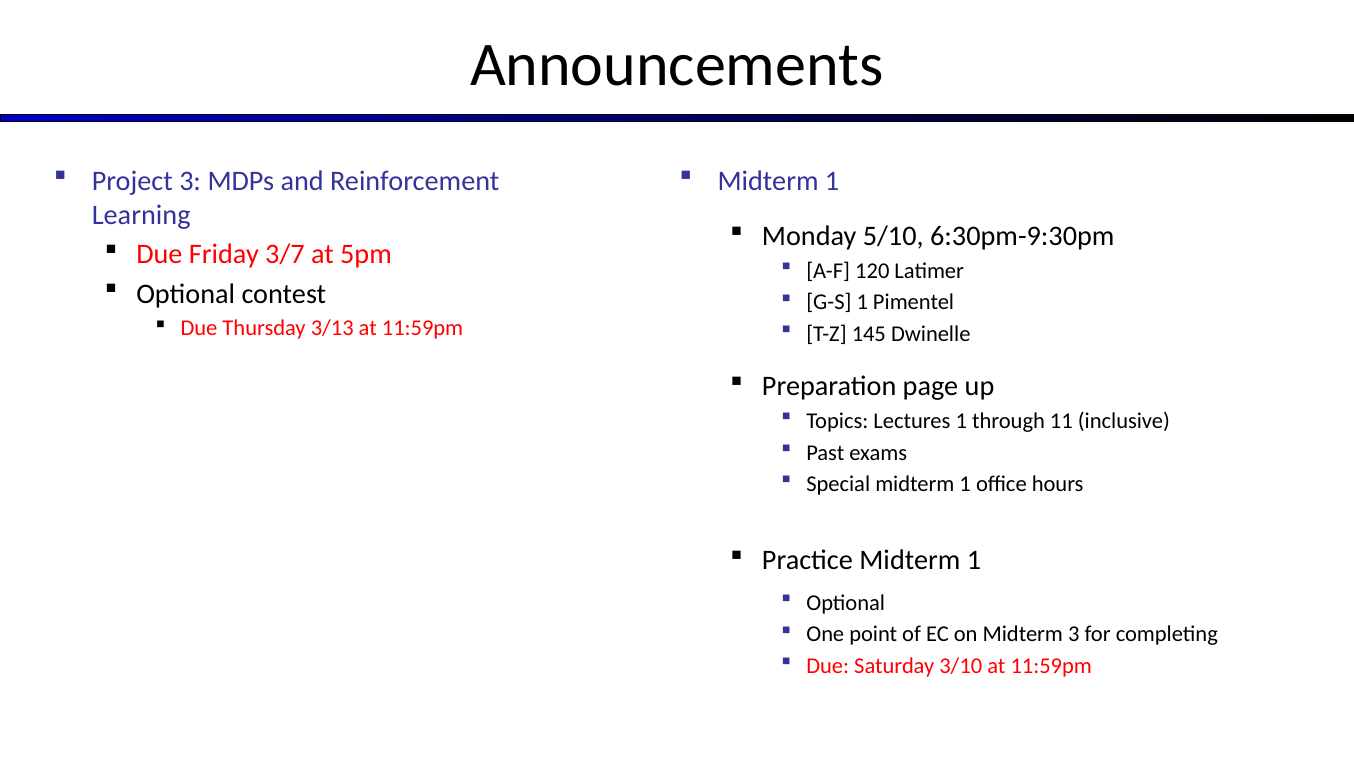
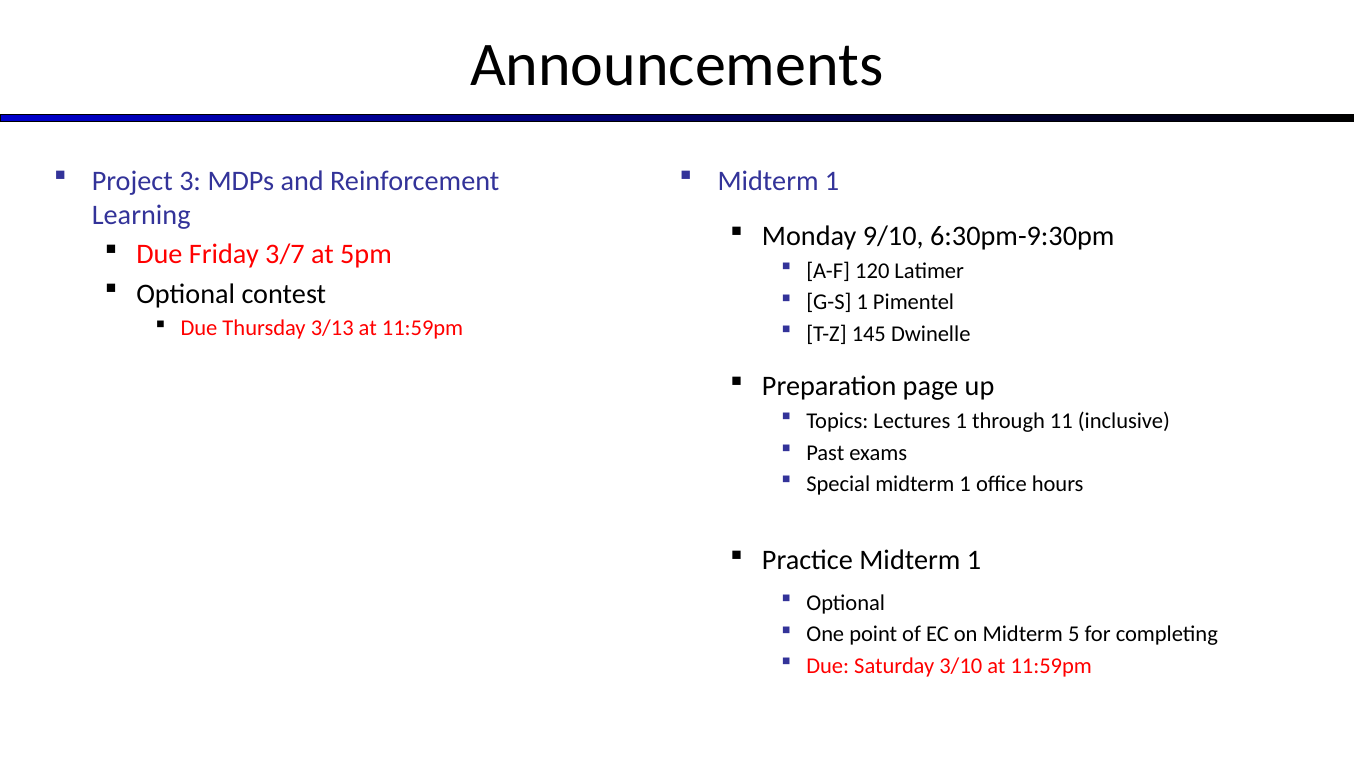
5/10: 5/10 -> 9/10
Midterm 3: 3 -> 5
